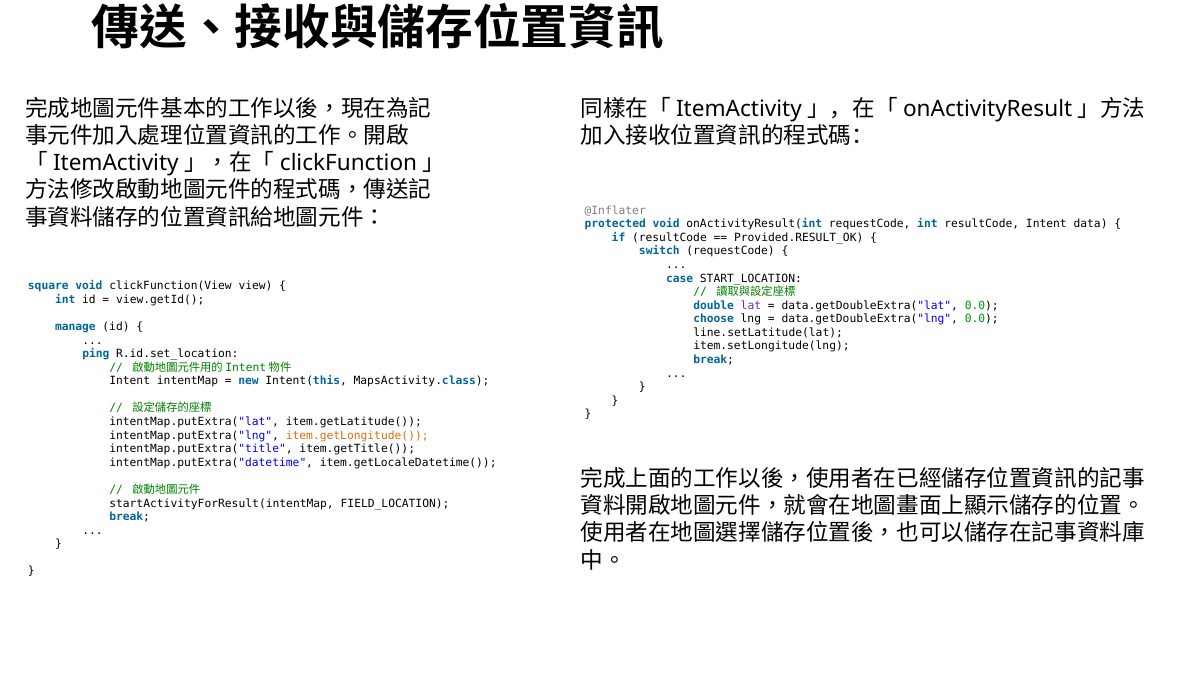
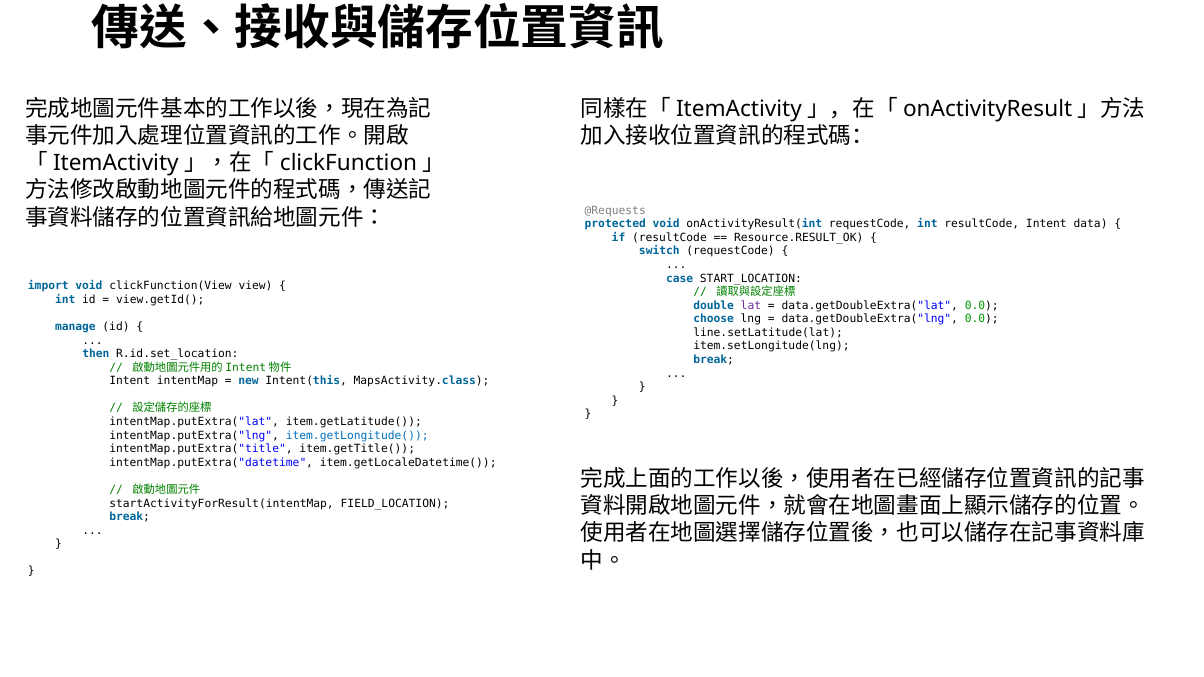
@Inflater: @Inflater -> @Requests
Provided.RESULT_OK: Provided.RESULT_OK -> Resource.RESULT_OK
square: square -> import
ping: ping -> then
item.getLongitude( colour: orange -> blue
